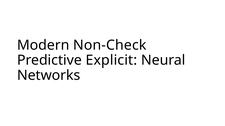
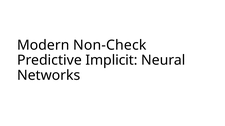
Explicit: Explicit -> Implicit
